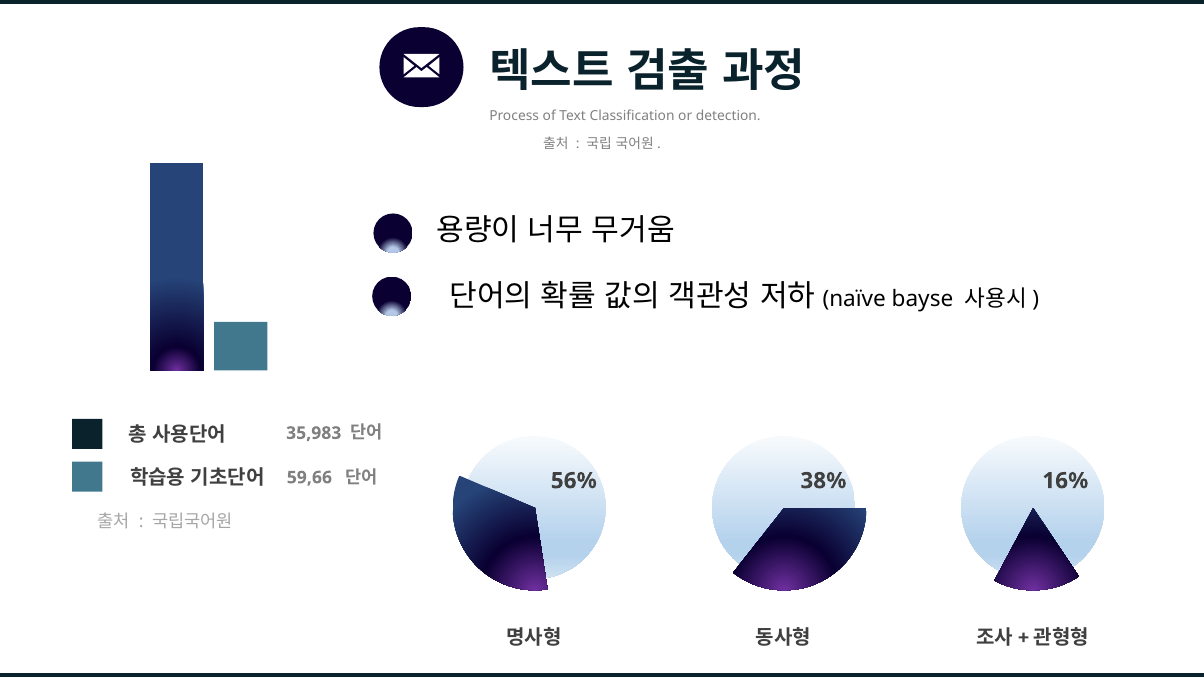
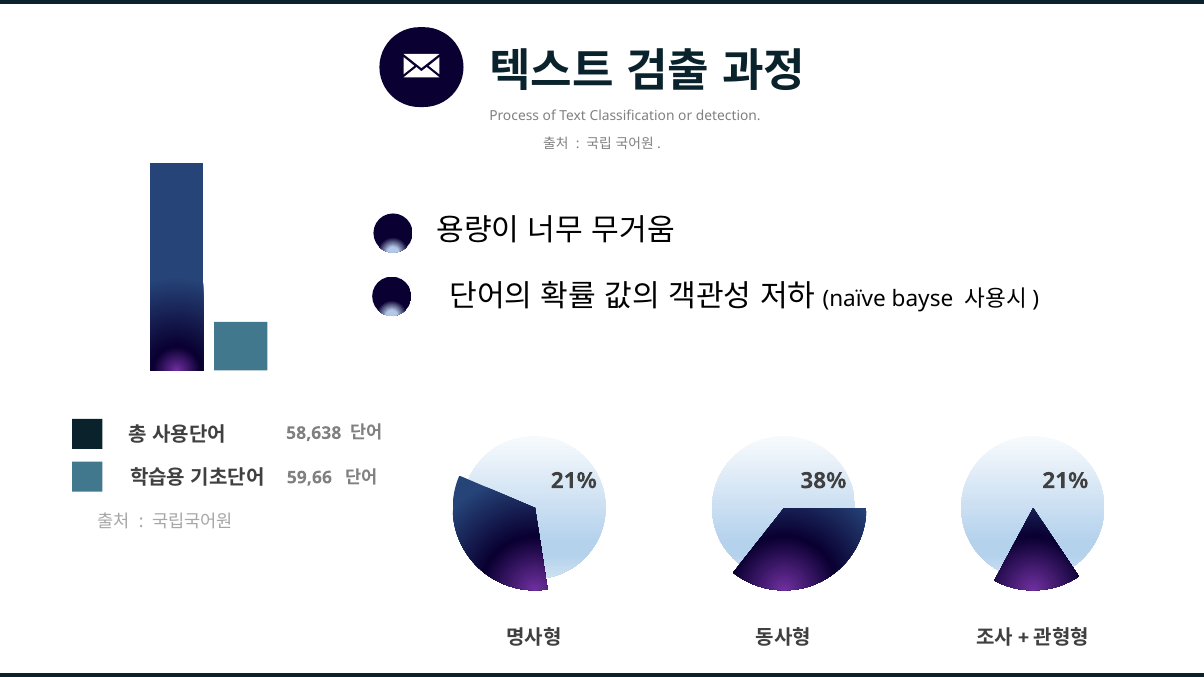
35,983: 35,983 -> 58,638
56% at (574, 481): 56% -> 21%
38% 16%: 16% -> 21%
